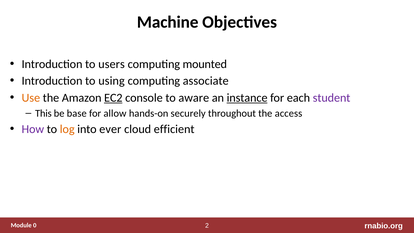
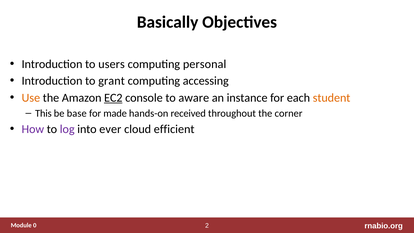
Machine: Machine -> Basically
mounted: mounted -> personal
using: using -> grant
associate: associate -> accessing
instance underline: present -> none
student colour: purple -> orange
allow: allow -> made
securely: securely -> received
access: access -> corner
log colour: orange -> purple
